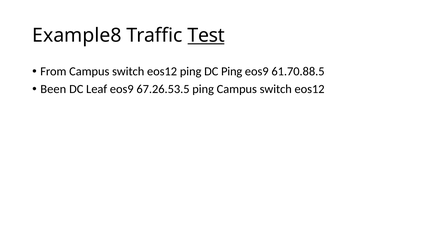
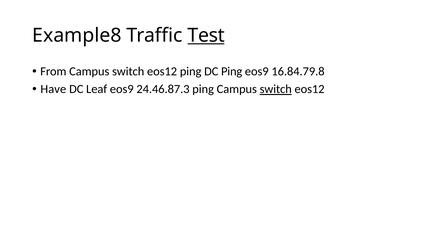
61.70.88.5: 61.70.88.5 -> 16.84.79.8
Been: Been -> Have
67.26.53.5: 67.26.53.5 -> 24.46.87.3
switch at (276, 89) underline: none -> present
